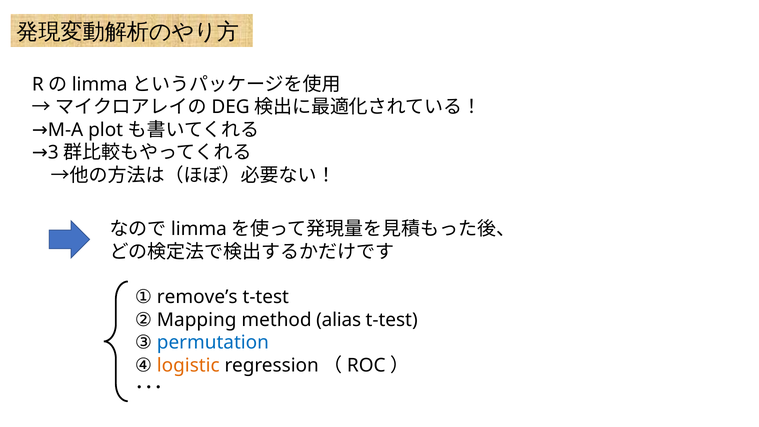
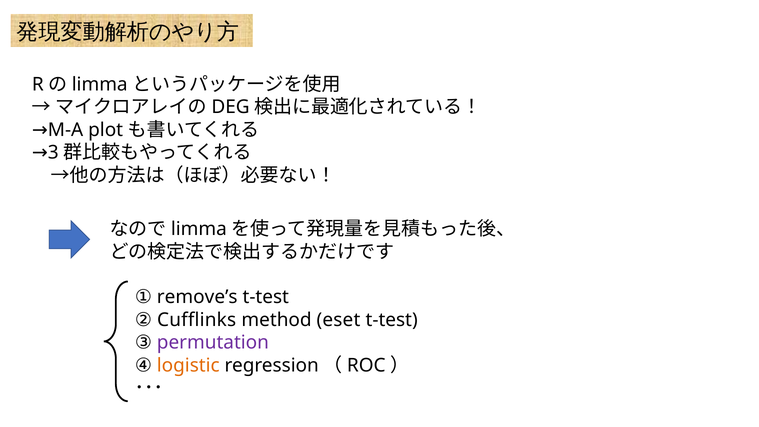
Mapping: Mapping -> Cufflinks
alias: alias -> eset
permutation colour: blue -> purple
